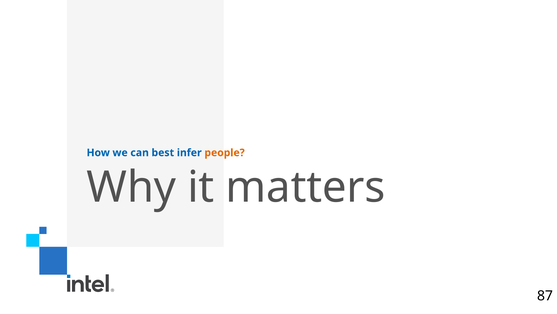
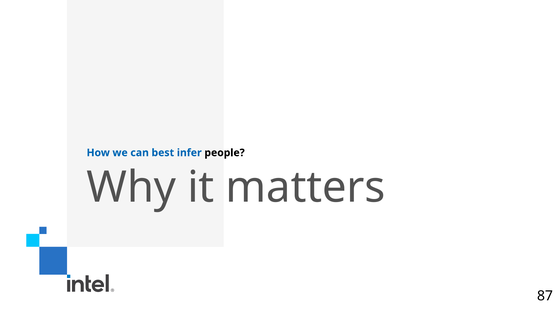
people colour: orange -> black
